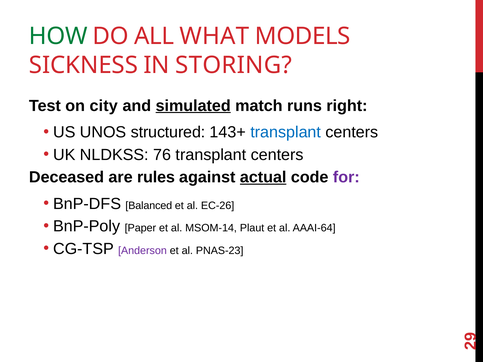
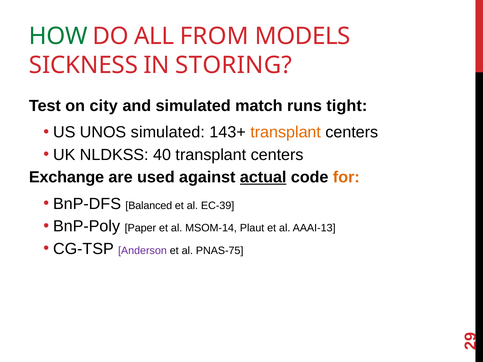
WHAT: WHAT -> FROM
simulated at (193, 106) underline: present -> none
right: right -> tight
UNOS structured: structured -> simulated
transplant at (286, 132) colour: blue -> orange
76: 76 -> 40
Deceased: Deceased -> Exchange
rules: rules -> used
for colour: purple -> orange
EC-26: EC-26 -> EC-39
AAAI-64: AAAI-64 -> AAAI-13
PNAS-23: PNAS-23 -> PNAS-75
